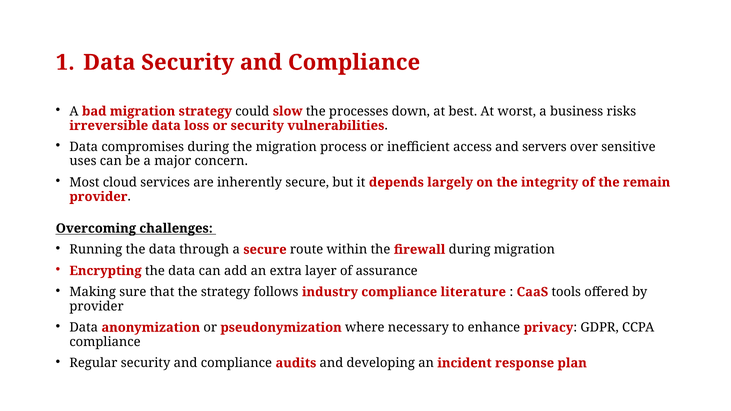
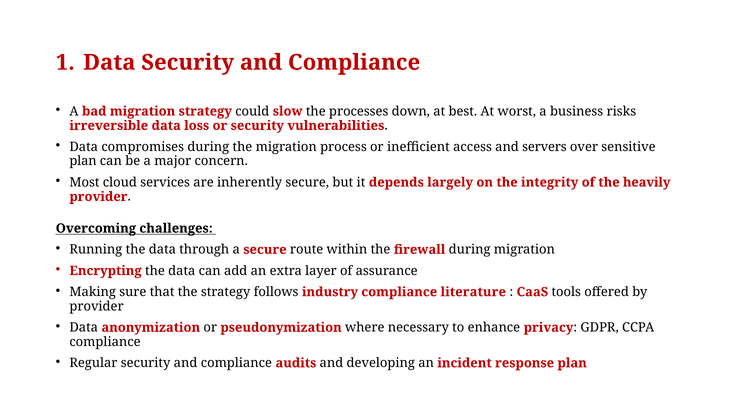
uses at (83, 161): uses -> plan
remain: remain -> heavily
